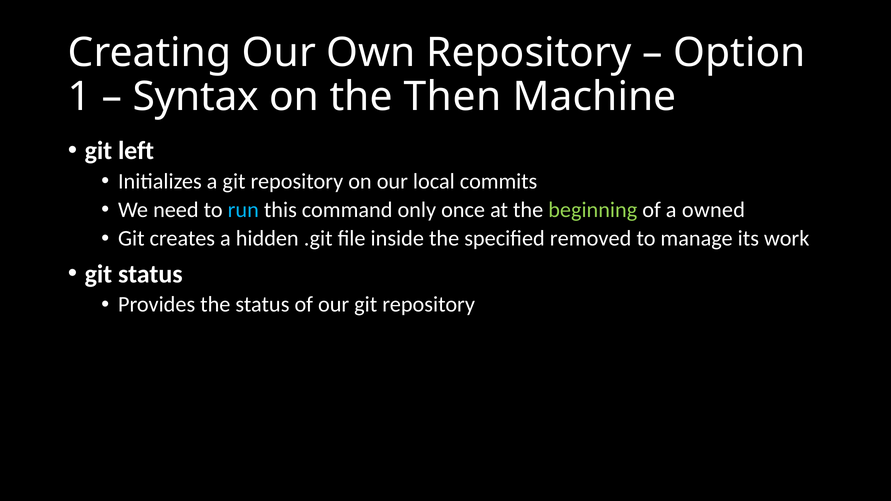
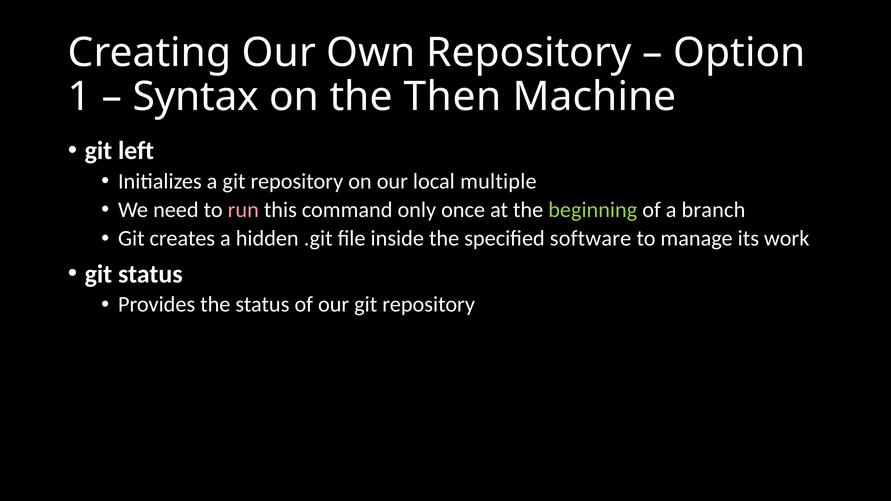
commits: commits -> multiple
run colour: light blue -> pink
owned: owned -> branch
removed: removed -> software
